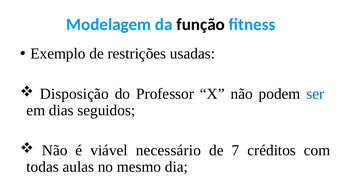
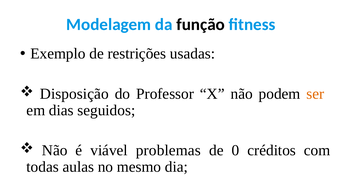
ser colour: blue -> orange
necessário: necessário -> problemas
7: 7 -> 0
